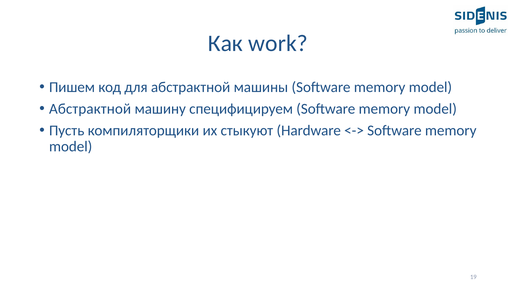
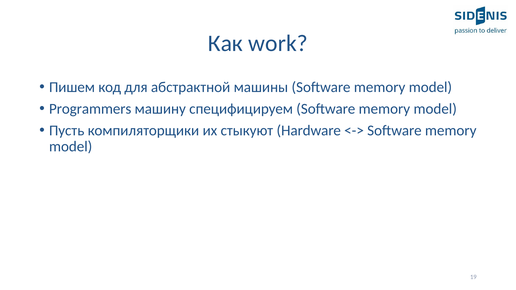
Абстрактной at (90, 109): Абстрактной -> Programmers
